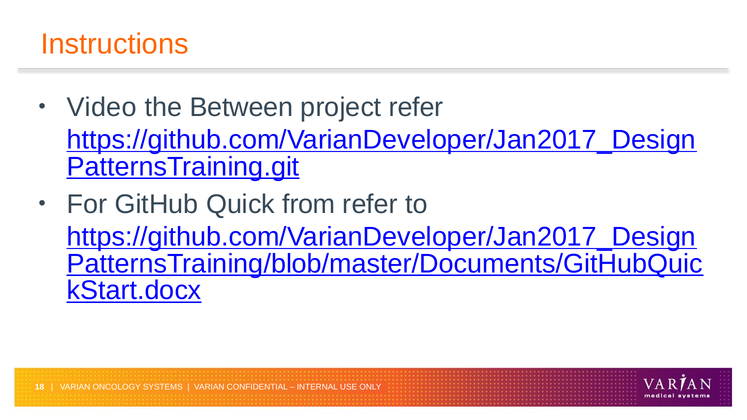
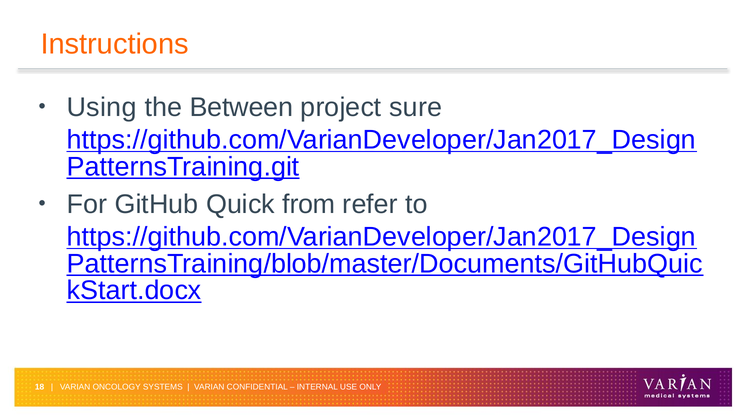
Video: Video -> Using
project refer: refer -> sure
